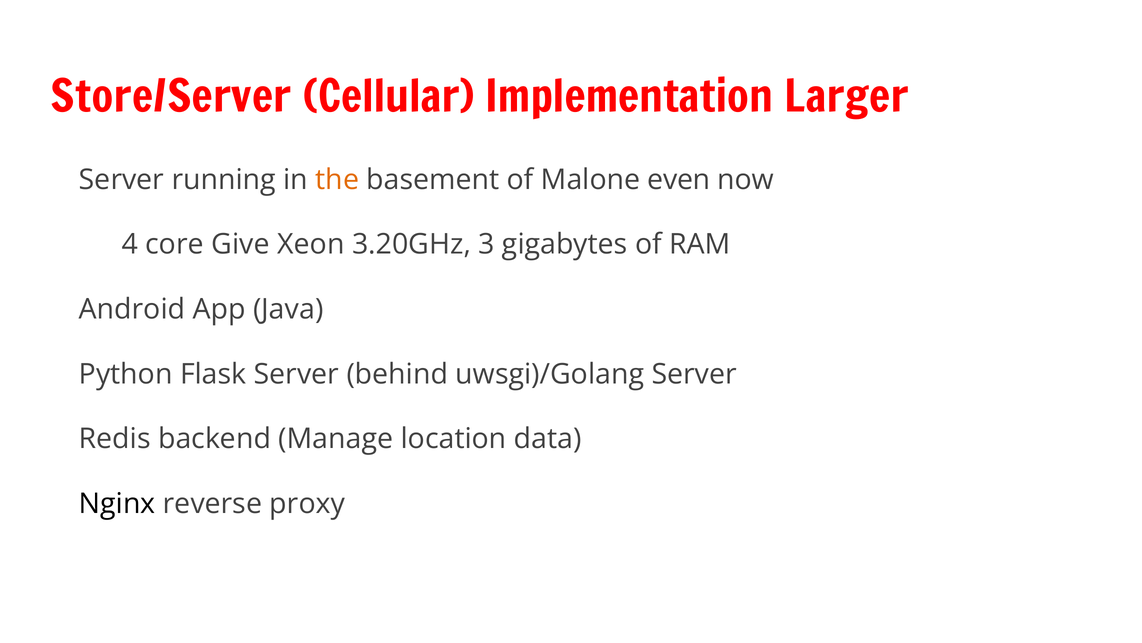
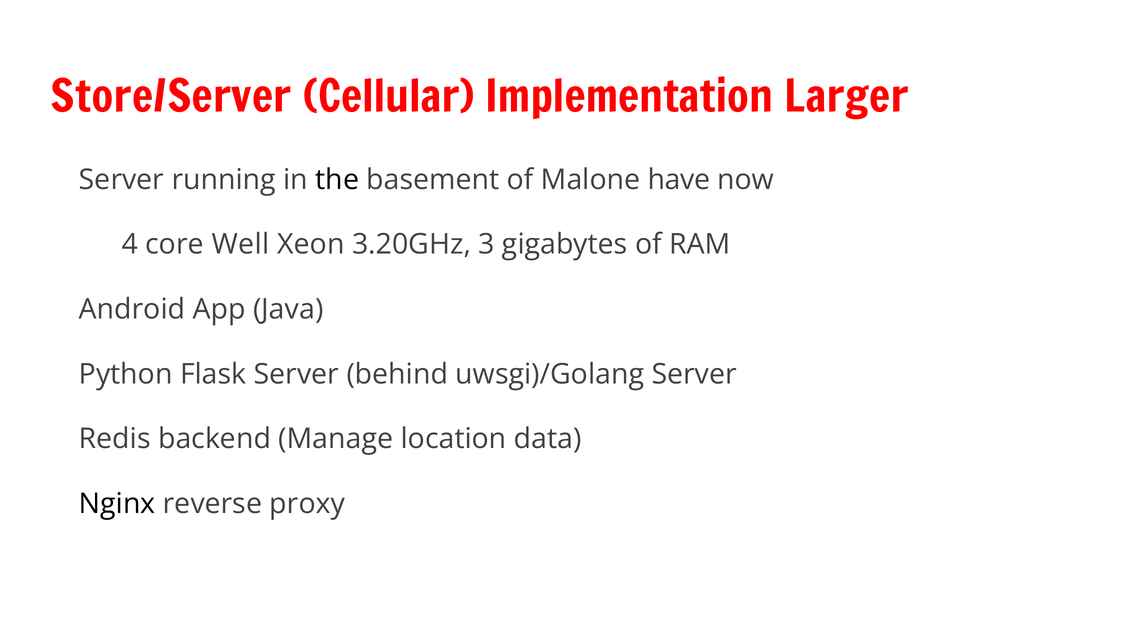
the colour: orange -> black
even: even -> have
Give: Give -> Well
